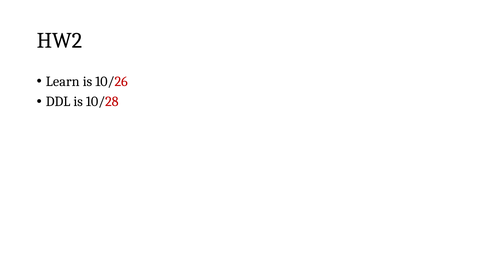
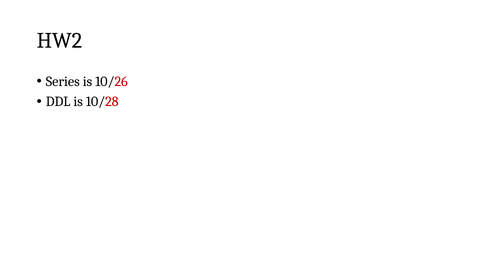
Learn: Learn -> Series
